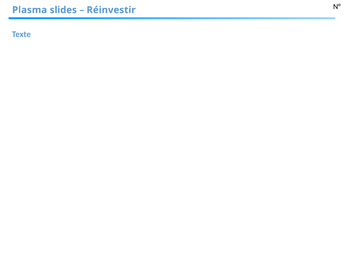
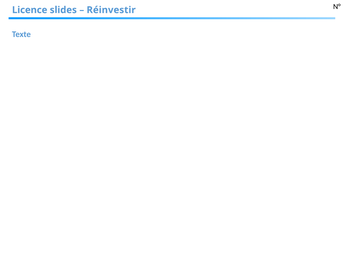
Plasma: Plasma -> Licence
